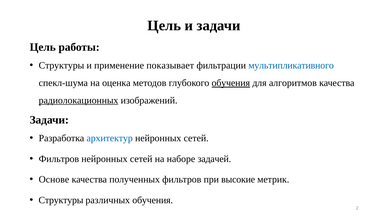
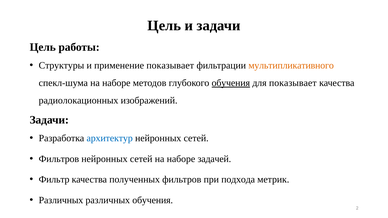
мультипликативного colour: blue -> orange
спекл-шума на оценка: оценка -> наборе
для алгоритмов: алгоритмов -> показывает
радиолокационных underline: present -> none
Основе: Основе -> Фильтр
высокие: высокие -> подхода
Структуры at (61, 200): Структуры -> Различных
